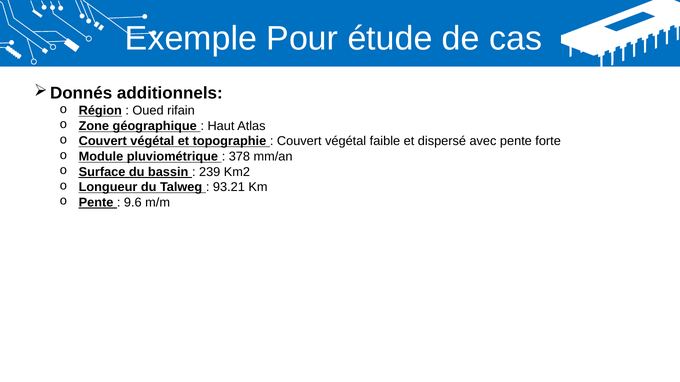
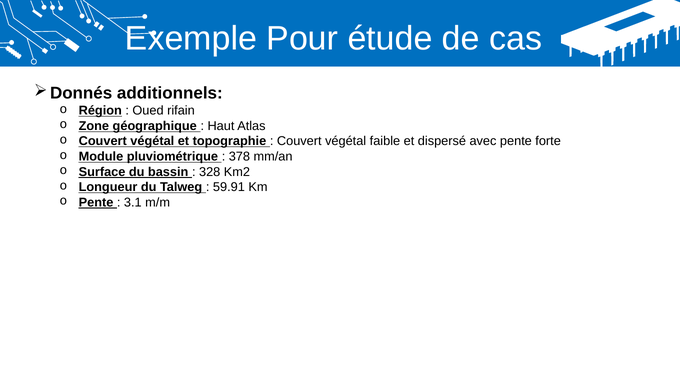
239: 239 -> 328
93.21: 93.21 -> 59.91
9.6: 9.6 -> 3.1
